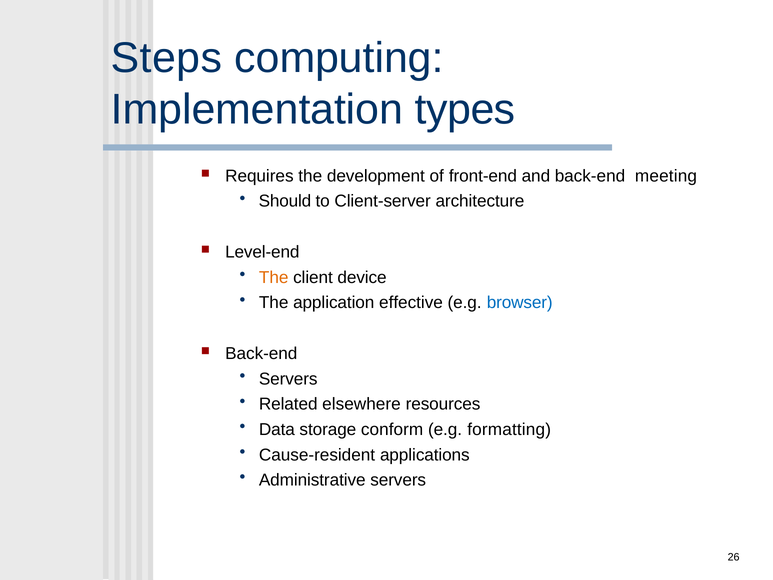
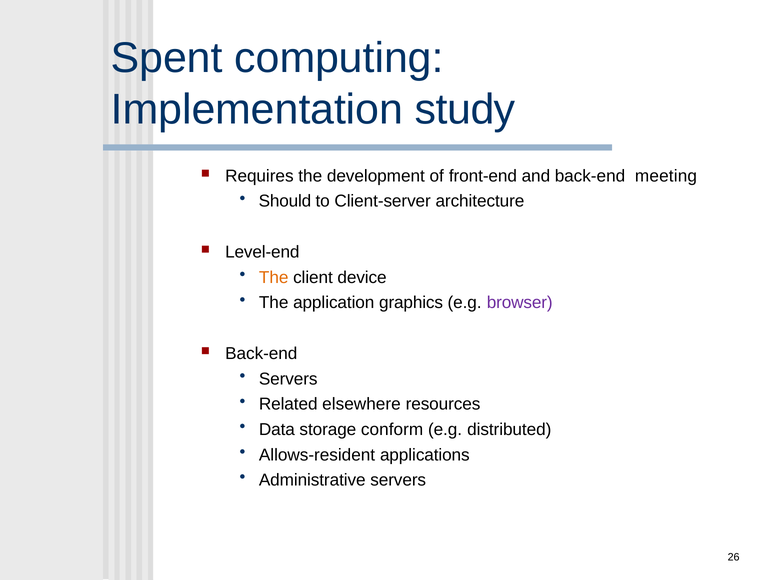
Steps: Steps -> Spent
types: types -> study
effective: effective -> graphics
browser colour: blue -> purple
formatting: formatting -> distributed
Cause-resident: Cause-resident -> Allows-resident
